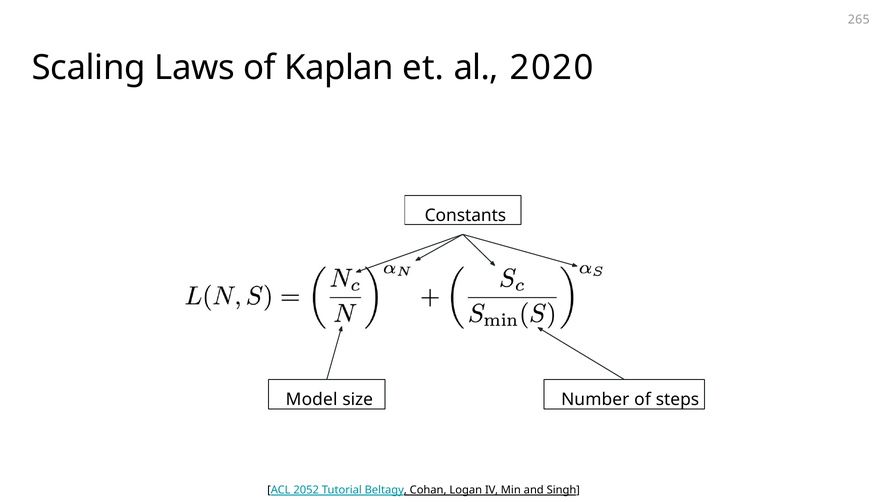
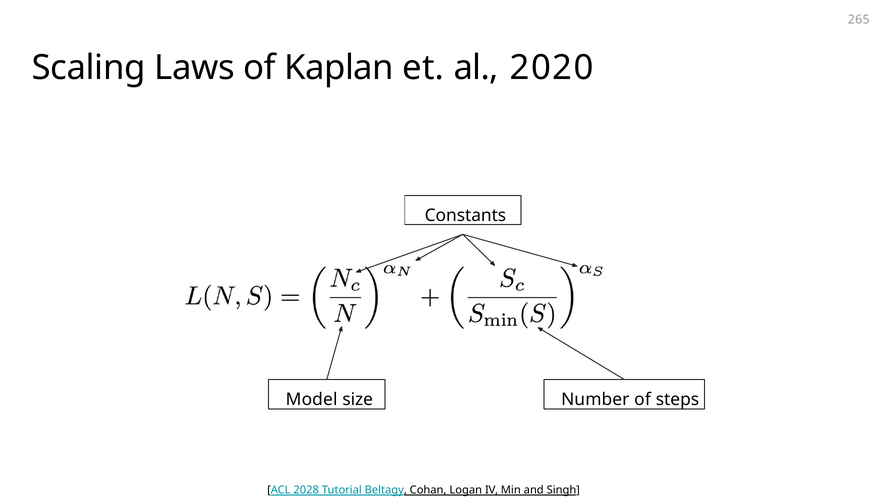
2052: 2052 -> 2028
